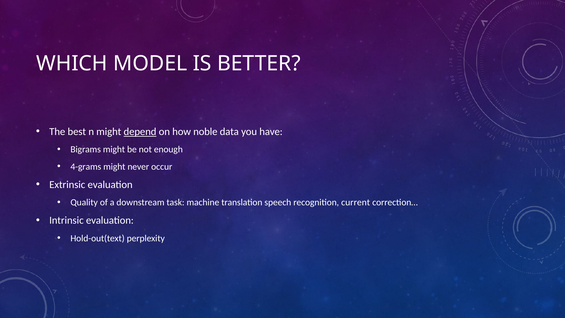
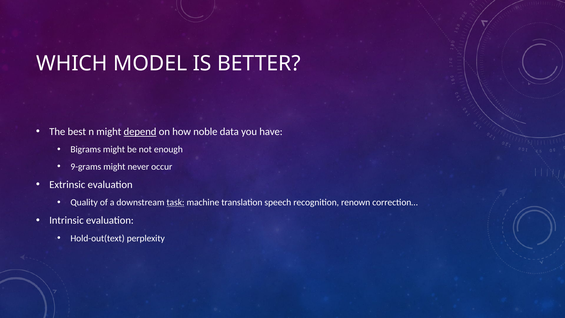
4-grams: 4-grams -> 9-grams
task underline: none -> present
current: current -> renown
